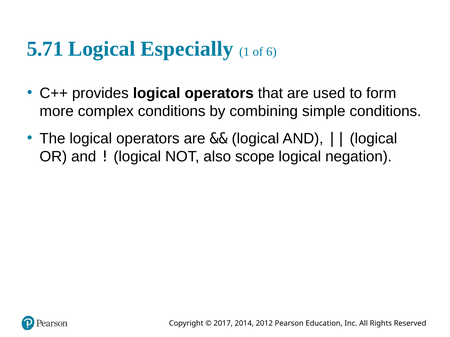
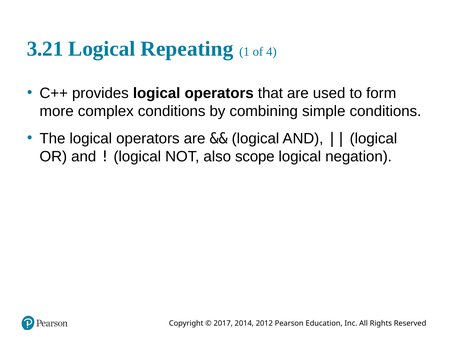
5.71: 5.71 -> 3.21
Especially: Especially -> Repeating
6: 6 -> 4
